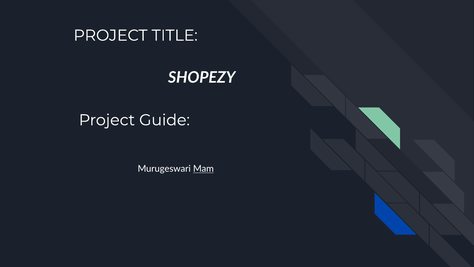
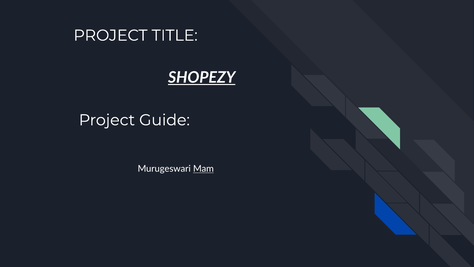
SHOPEZY underline: none -> present
